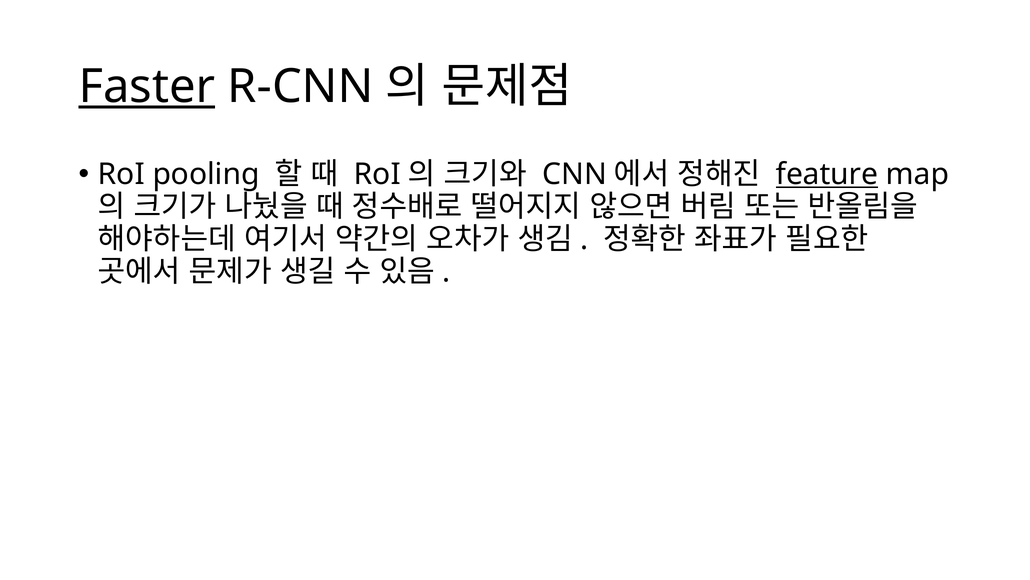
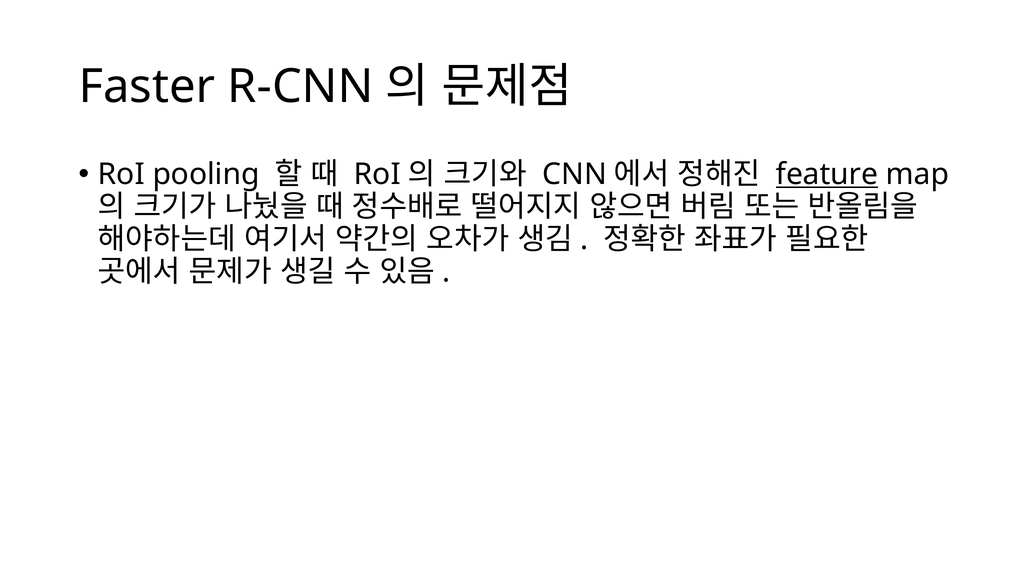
Faster underline: present -> none
